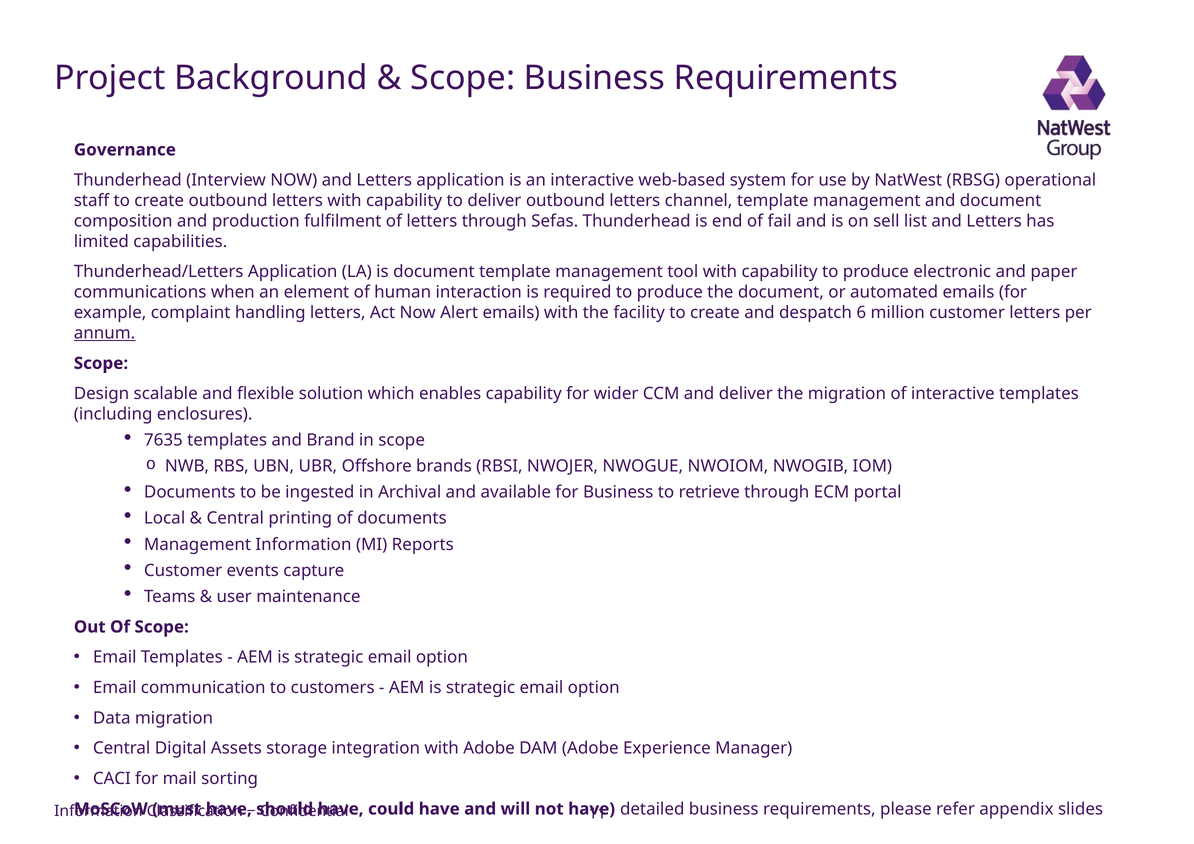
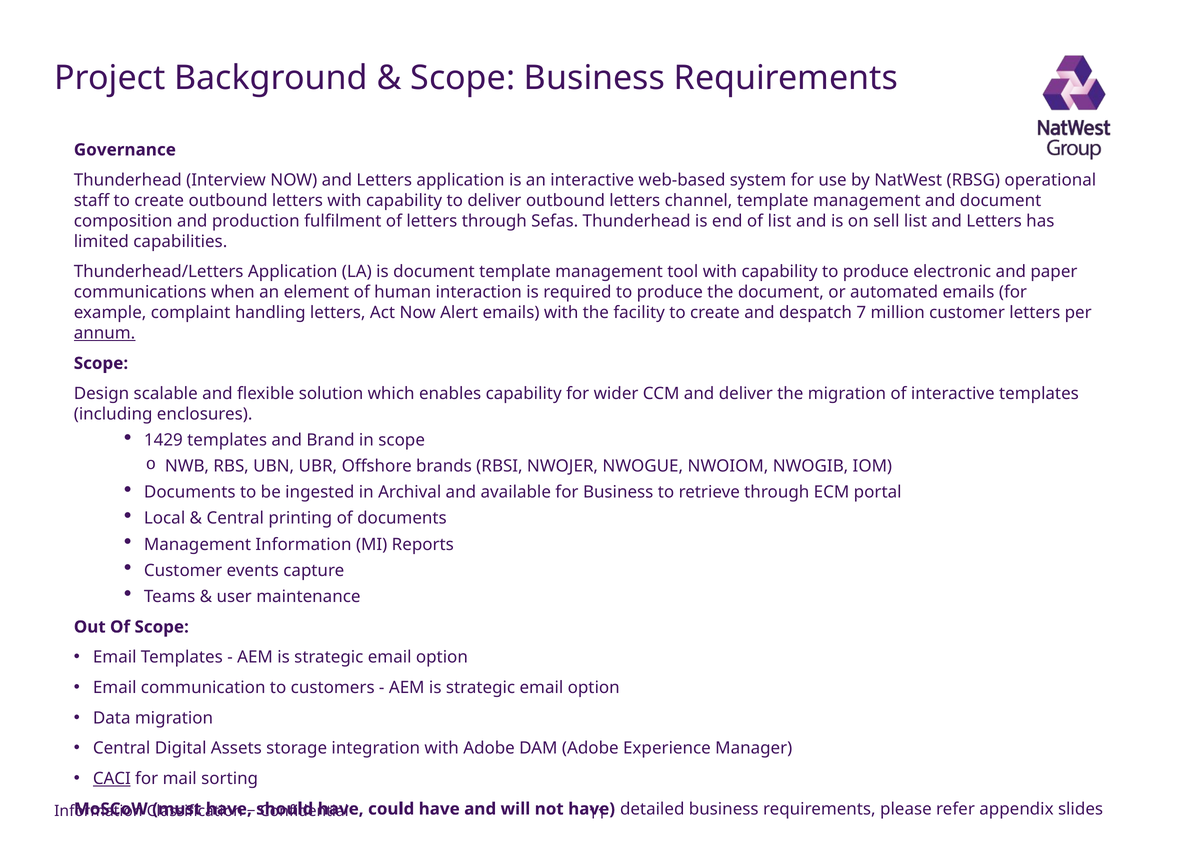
of fail: fail -> list
6: 6 -> 7
7635: 7635 -> 1429
CACI underline: none -> present
